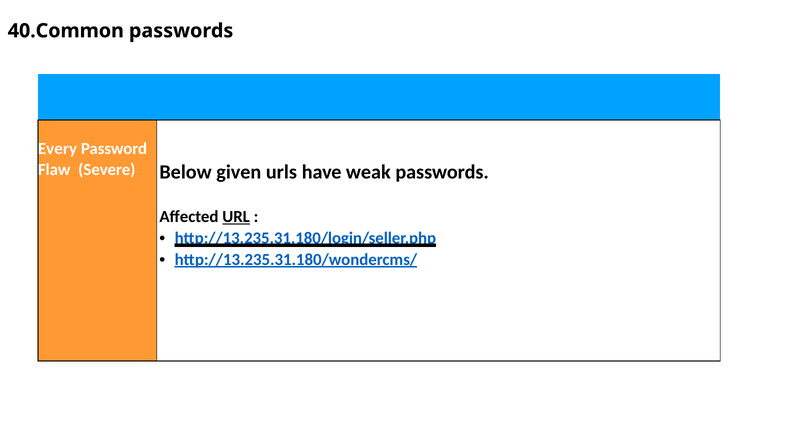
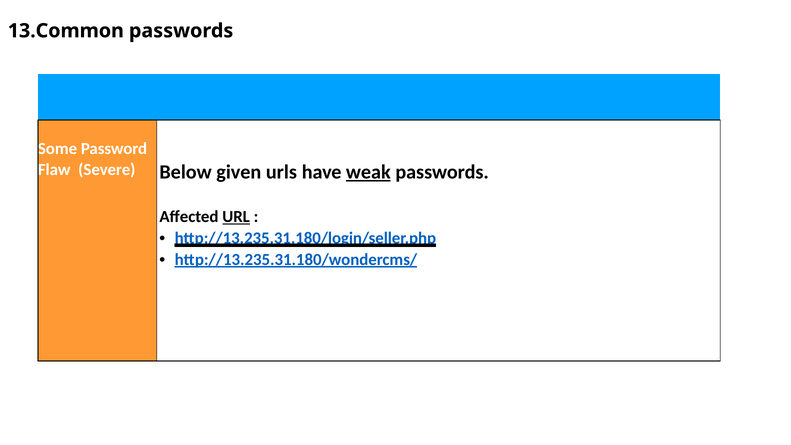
40.Common: 40.Common -> 13.Common
Every: Every -> Some
weak underline: none -> present
